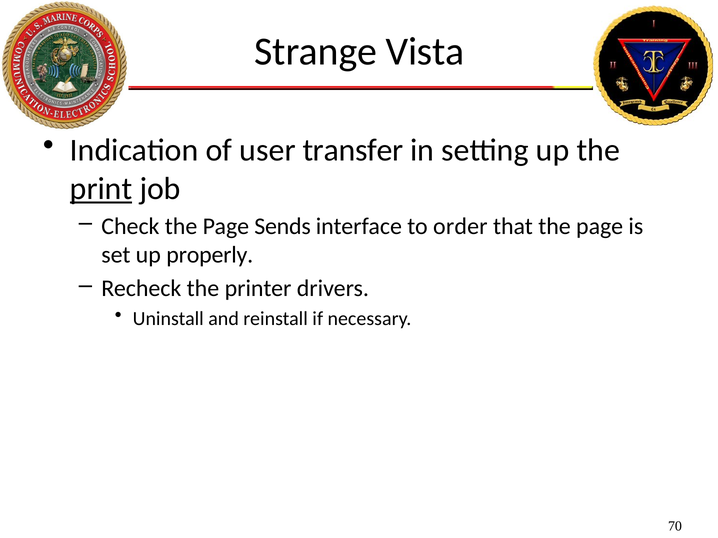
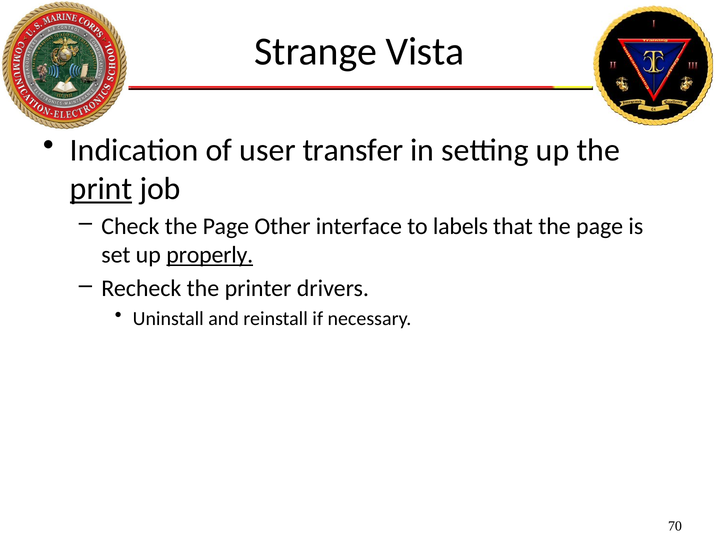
Sends: Sends -> Other
order: order -> labels
properly underline: none -> present
